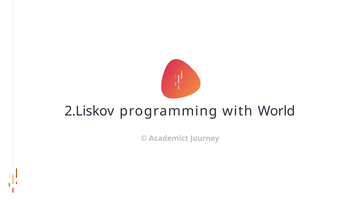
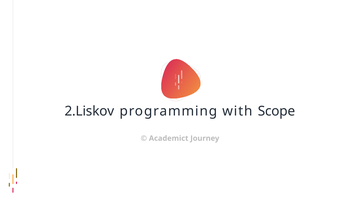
World: World -> Scope
